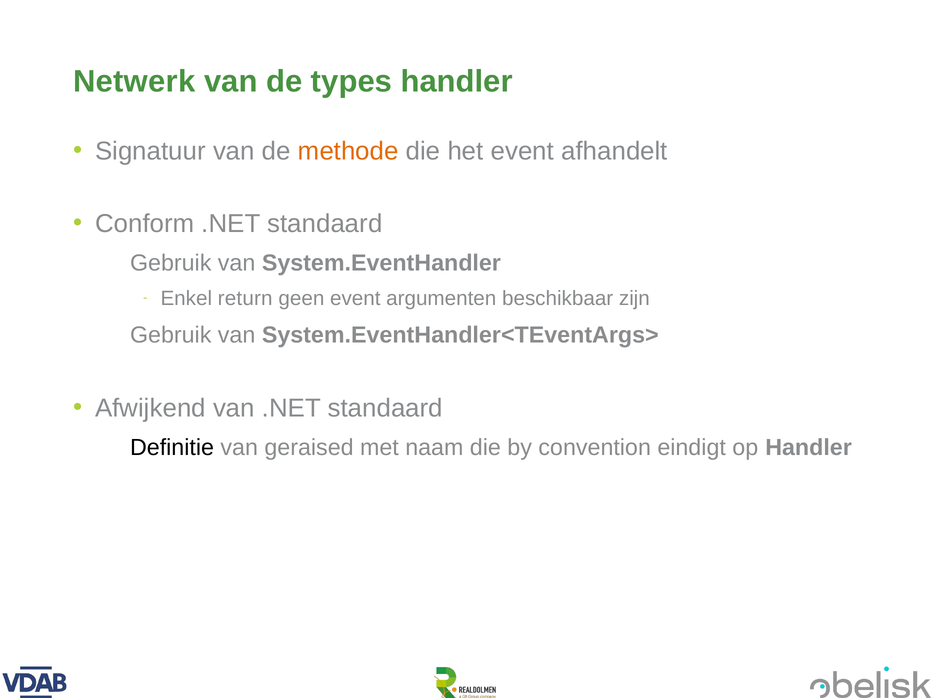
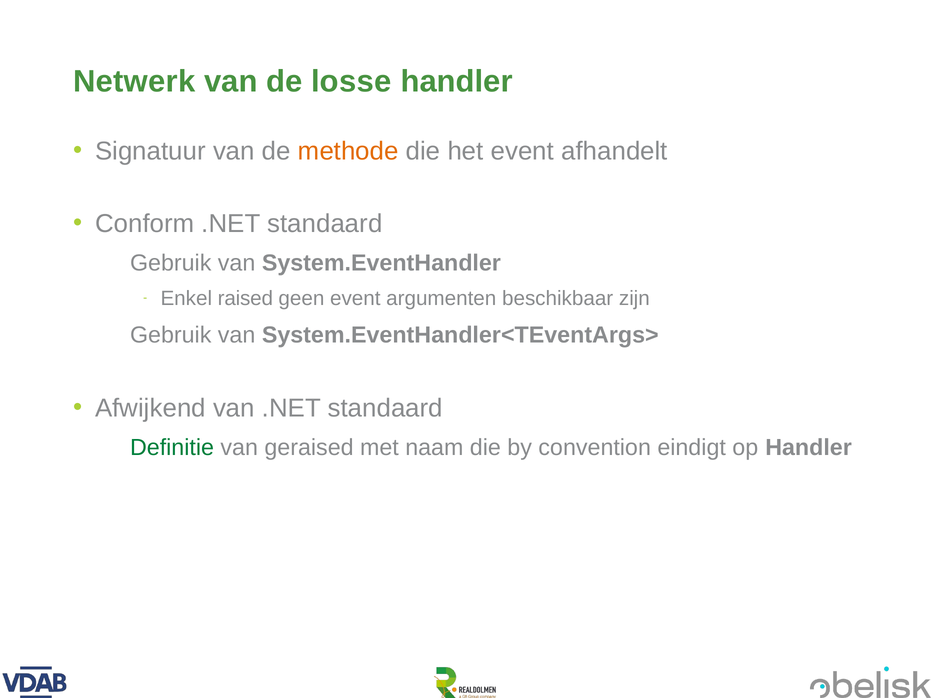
types: types -> losse
return: return -> raised
Definitie colour: black -> green
